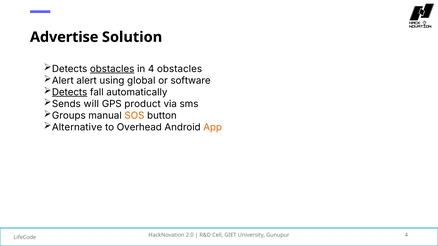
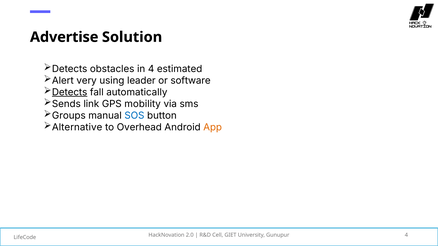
obstacles at (112, 69) underline: present -> none
4 obstacles: obstacles -> estimated
Alert alert: alert -> very
global: global -> leader
will: will -> link
product: product -> mobility
SOS colour: orange -> blue
